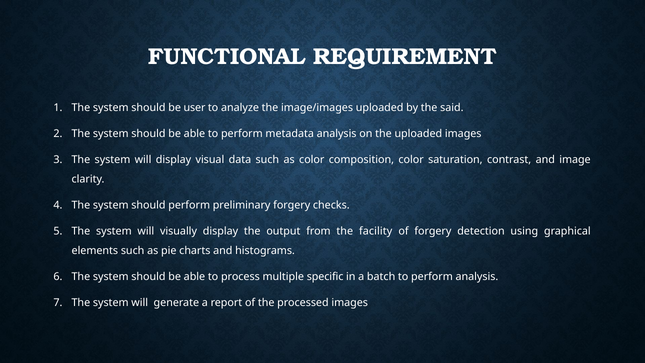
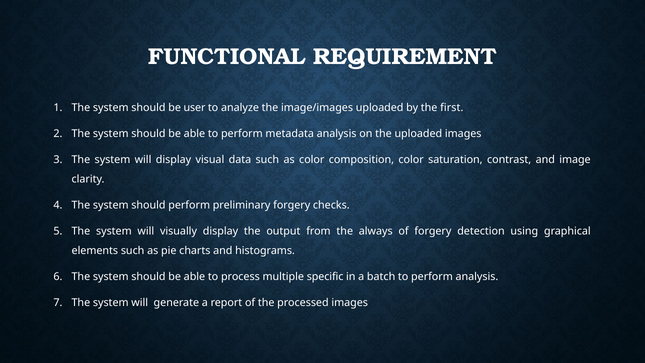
said: said -> first
facility: facility -> always
